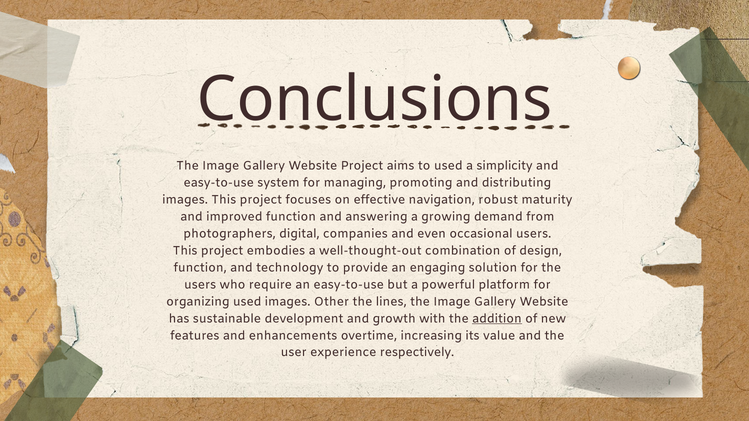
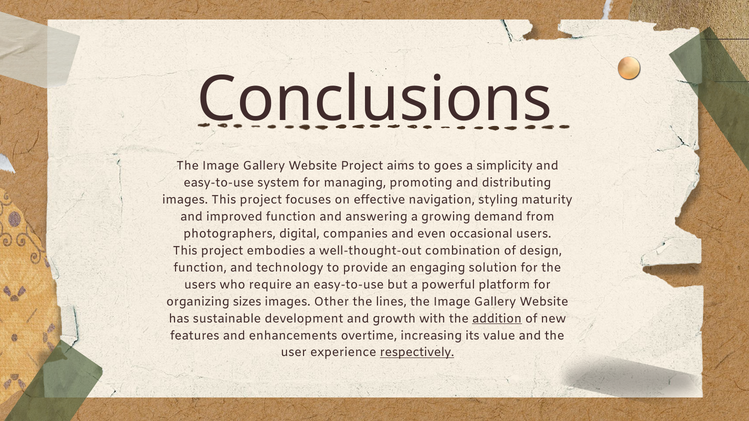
to used: used -> goes
robust: robust -> styling
organizing used: used -> sizes
respectively underline: none -> present
